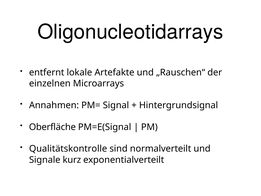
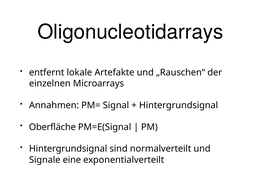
Qualitätskontrolle at (68, 149): Qualitätskontrolle -> Hintergrundsignal
kurz: kurz -> eine
